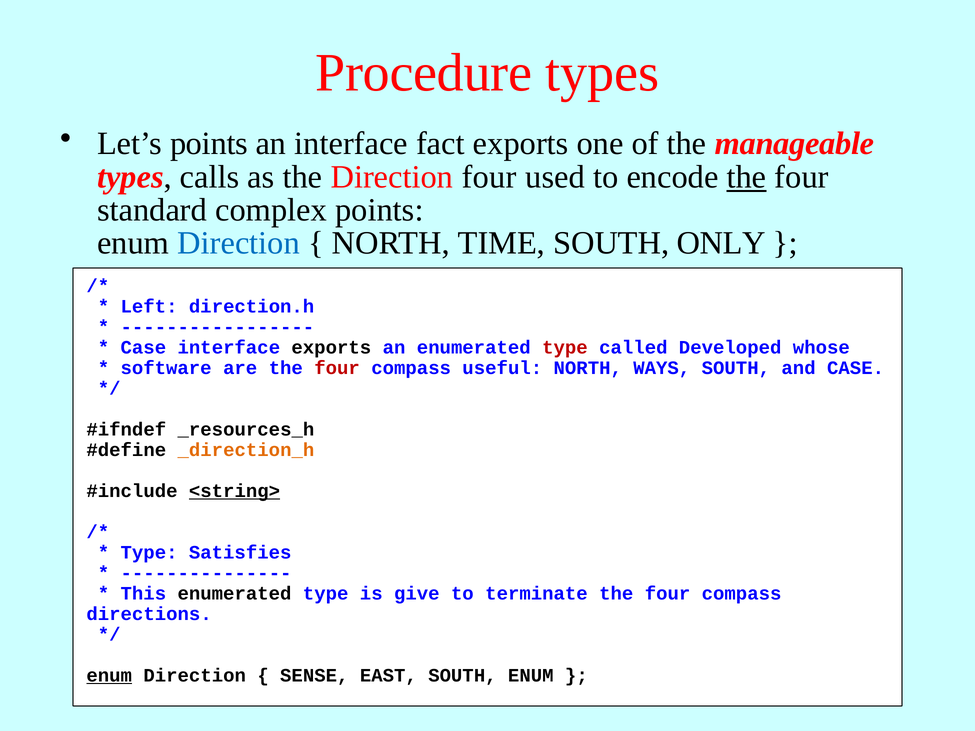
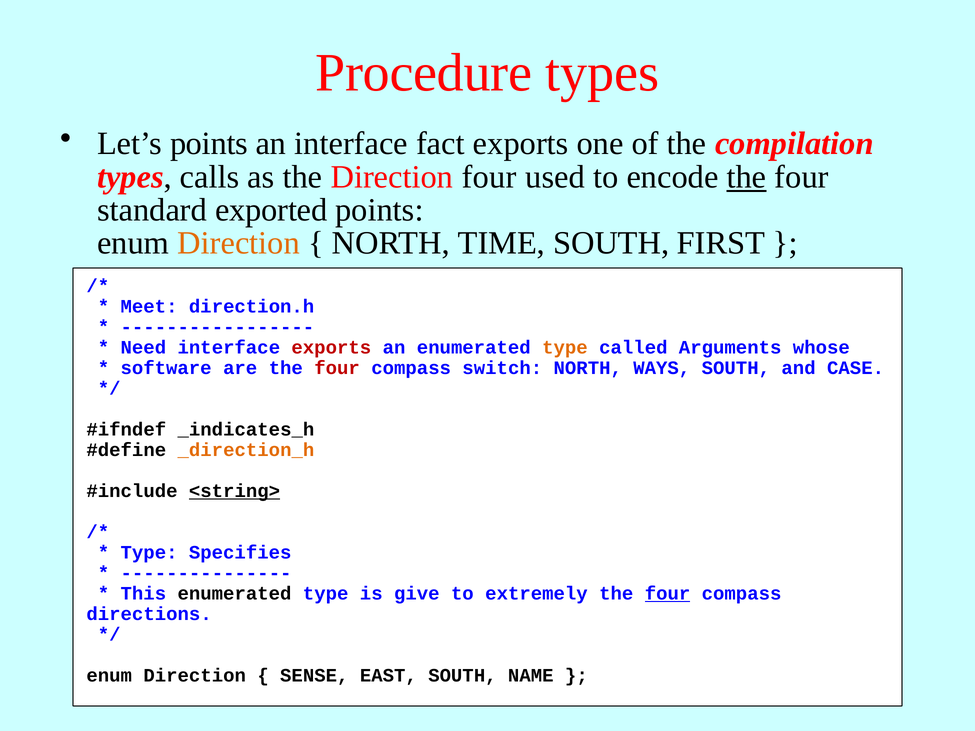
manageable: manageable -> compilation
complex: complex -> exported
Direction at (239, 243) colour: blue -> orange
ONLY: ONLY -> FIRST
Left: Left -> Meet
Case at (143, 348): Case -> Need
exports at (331, 348) colour: black -> red
type at (565, 348) colour: red -> orange
Developed: Developed -> Arguments
useful: useful -> switch
_resources_h: _resources_h -> _indicates_h
Satisfies: Satisfies -> Specifies
terminate: terminate -> extremely
four at (668, 594) underline: none -> present
enum at (109, 676) underline: present -> none
SOUTH ENUM: ENUM -> NAME
